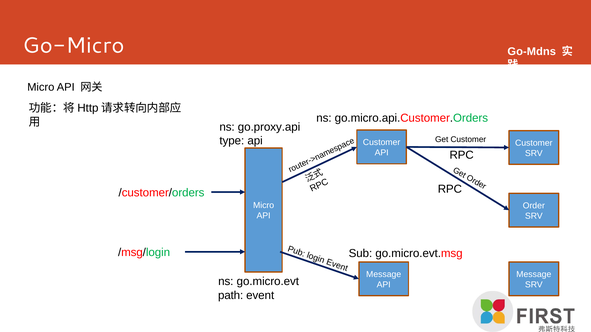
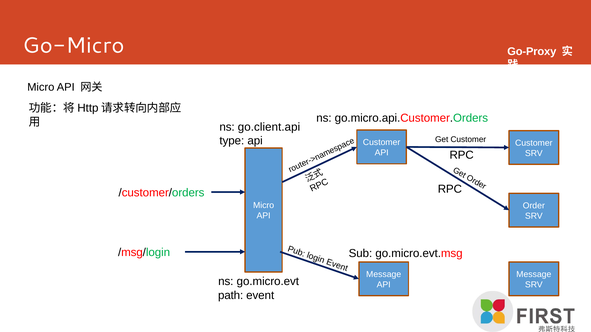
Go-Mdns: Go-Mdns -> Go-Proxy
go.proxy.api: go.proxy.api -> go.client.api
